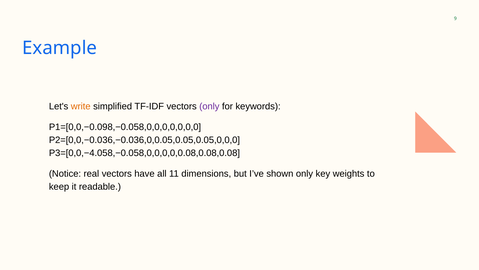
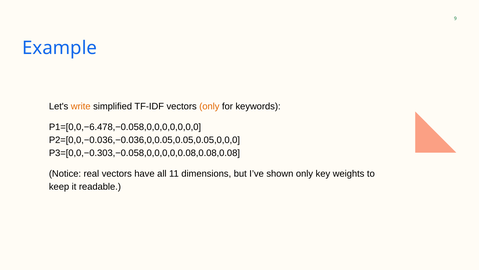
only at (209, 106) colour: purple -> orange
P1=[0,0,−0.098,−0.058,0,0,0,0,0,0,0: P1=[0,0,−0.098,−0.058,0,0,0,0,0,0,0 -> P1=[0,0,−6.478,−0.058,0,0,0,0,0,0,0
P3=[0,0,−4.058,−0.058,0,0,0,0,0.08,0.08,0.08: P3=[0,0,−4.058,−0.058,0,0,0,0,0.08,0.08,0.08 -> P3=[0,0,−0.303,−0.058,0,0,0,0,0.08,0.08,0.08
